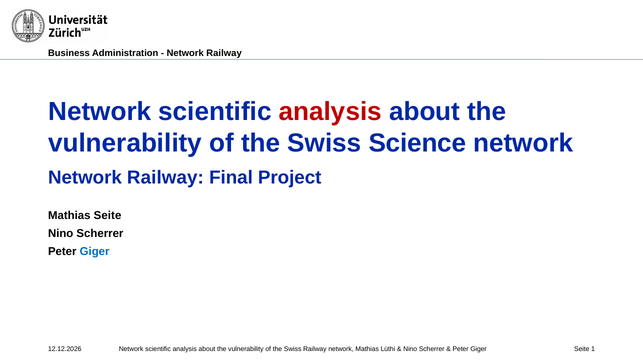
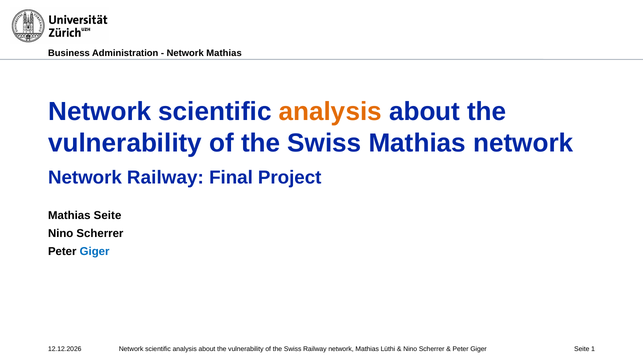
Railway at (224, 53): Railway -> Mathias
analysis at (330, 112) colour: red -> orange
Swiss Science: Science -> Mathias
